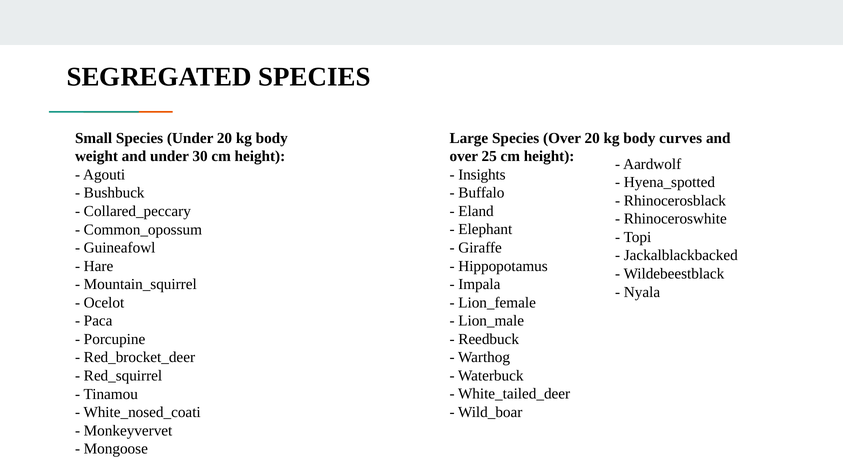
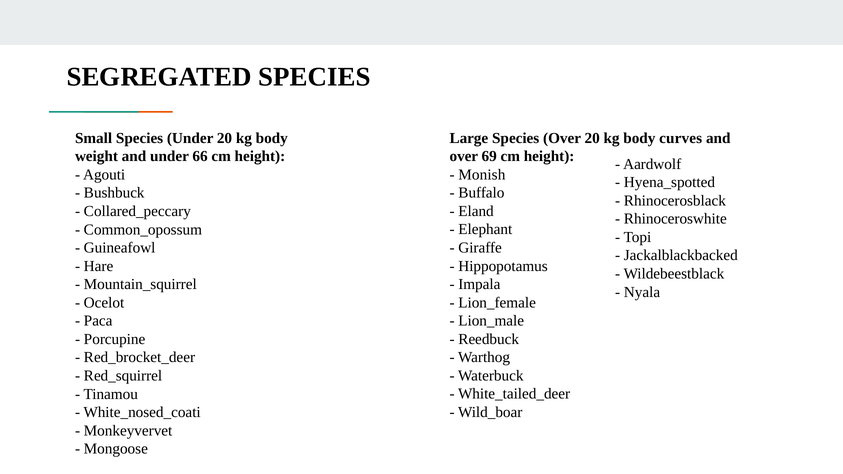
30: 30 -> 66
25: 25 -> 69
Insights: Insights -> Monish
